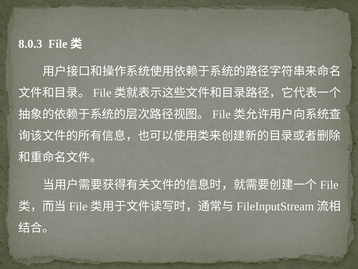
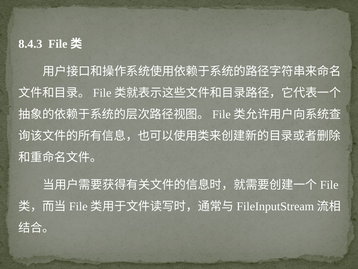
8.0.3: 8.0.3 -> 8.4.3
